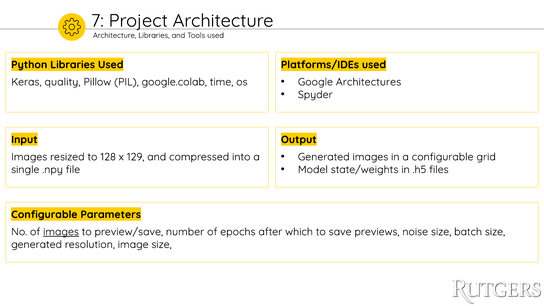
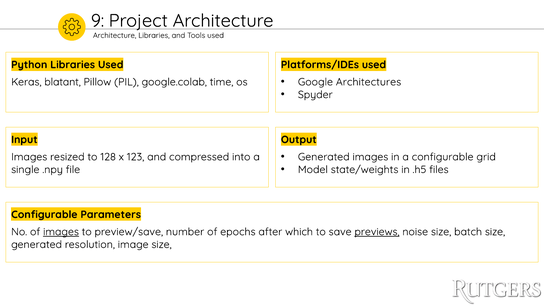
7: 7 -> 9
quality: quality -> blatant
129: 129 -> 123
previews underline: none -> present
